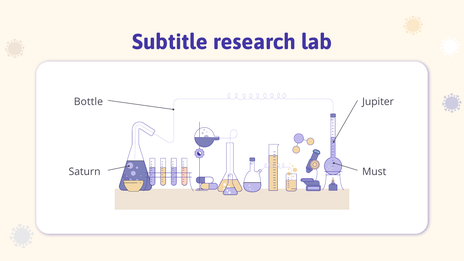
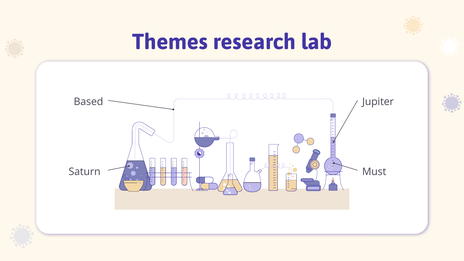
Subtitle: Subtitle -> Themes
Bottle: Bottle -> Based
